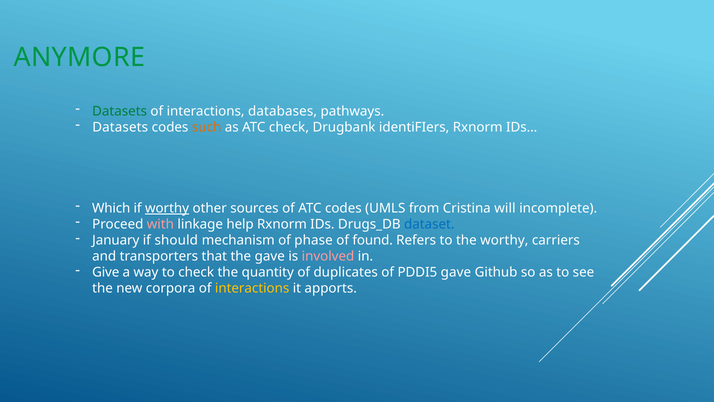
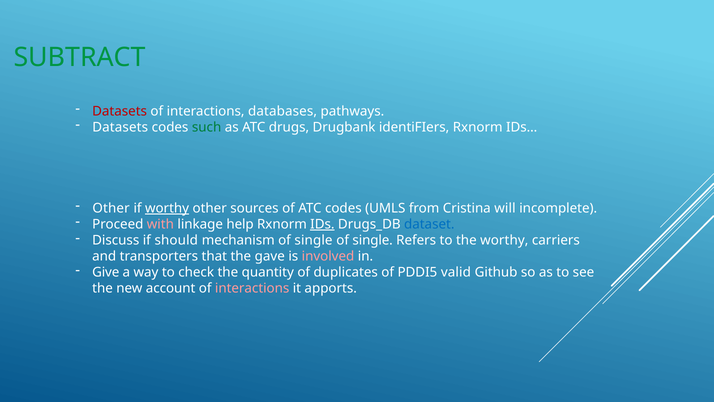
ANYMORE: ANYMORE -> SUBTRACT
Datasets at (120, 111) colour: green -> red
such colour: orange -> green
ATC check: check -> drugs
Which at (111, 208): Which -> Other
IDs underline: none -> present
January: January -> Discuss
mechanism of phase: phase -> single
found at (373, 240): found -> single
PDDI5 gave: gave -> valid
corpora: corpora -> account
interactions at (252, 288) colour: yellow -> pink
